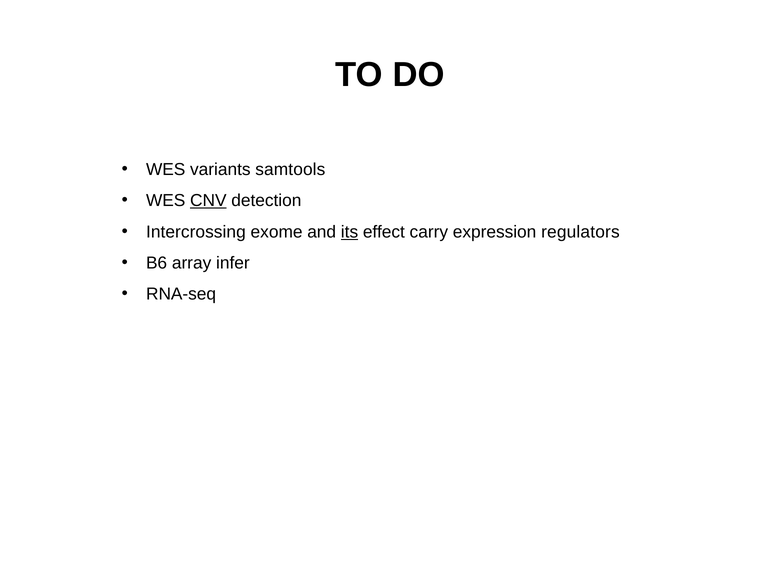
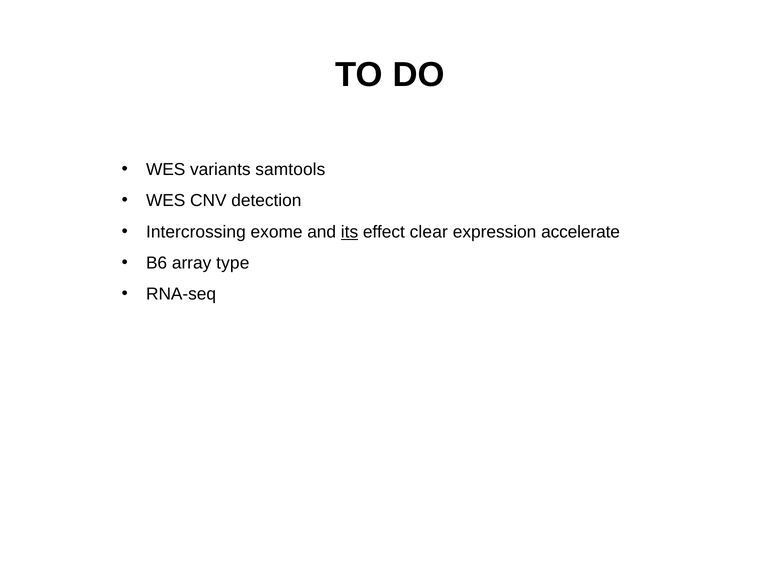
CNV underline: present -> none
carry: carry -> clear
regulators: regulators -> accelerate
infer: infer -> type
